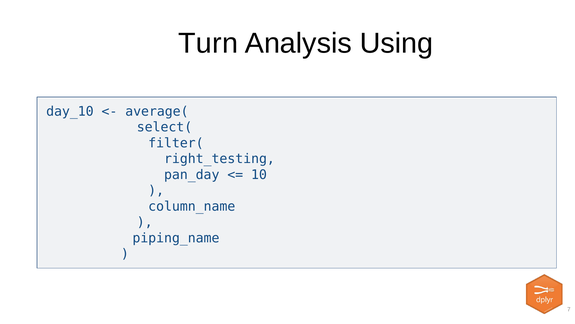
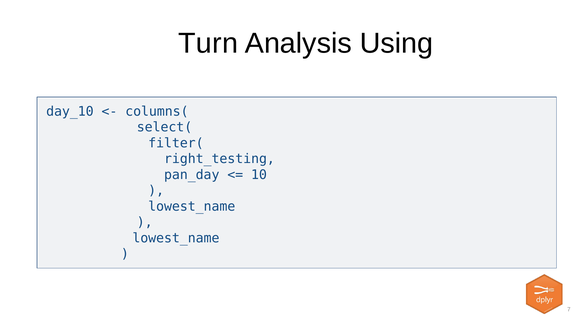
average(: average( -> columns(
column_name at (192, 206): column_name -> lowest_name
piping_name at (176, 238): piping_name -> lowest_name
